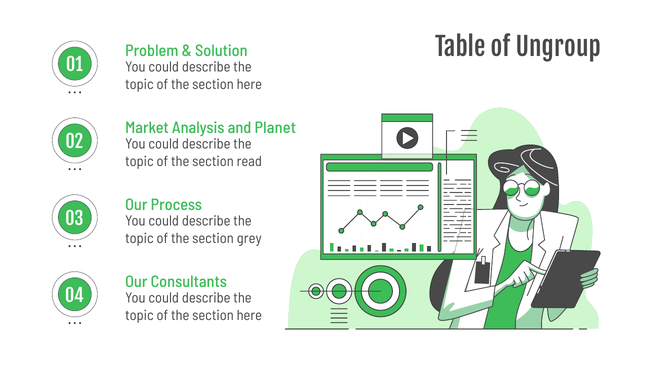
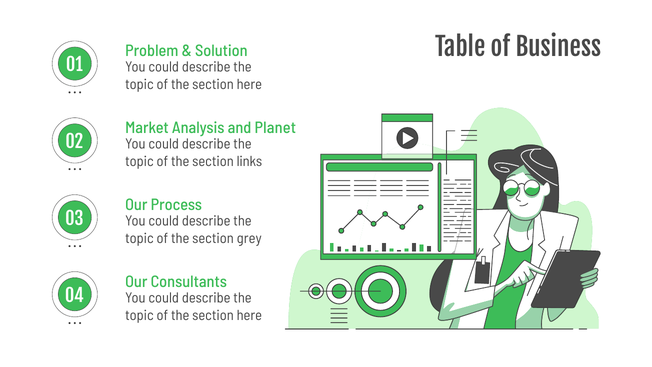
Ungroup: Ungroup -> Business
read: read -> links
